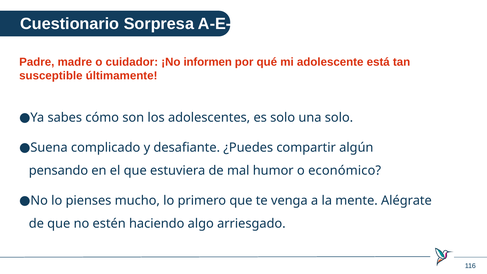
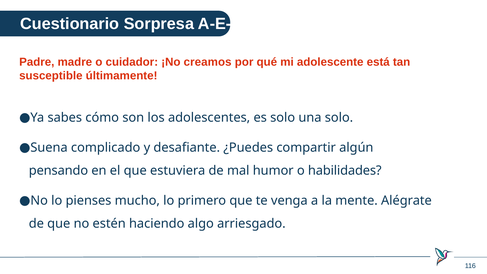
informen: informen -> creamos
económico: económico -> habilidades
